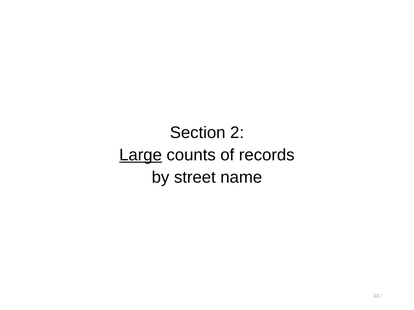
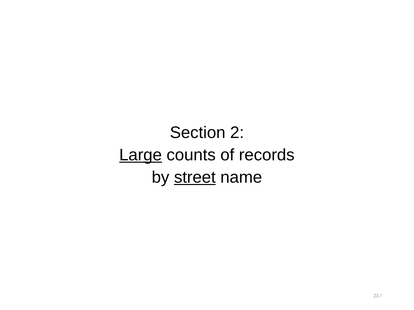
street underline: none -> present
